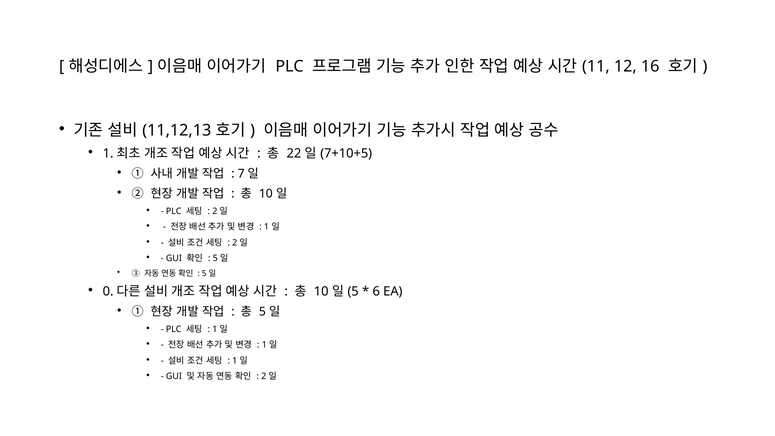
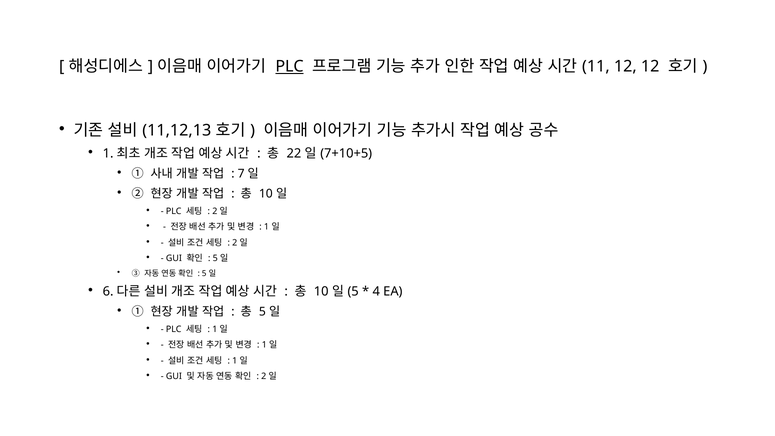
PLC at (289, 66) underline: none -> present
12 16: 16 -> 12
0: 0 -> 6
6: 6 -> 4
